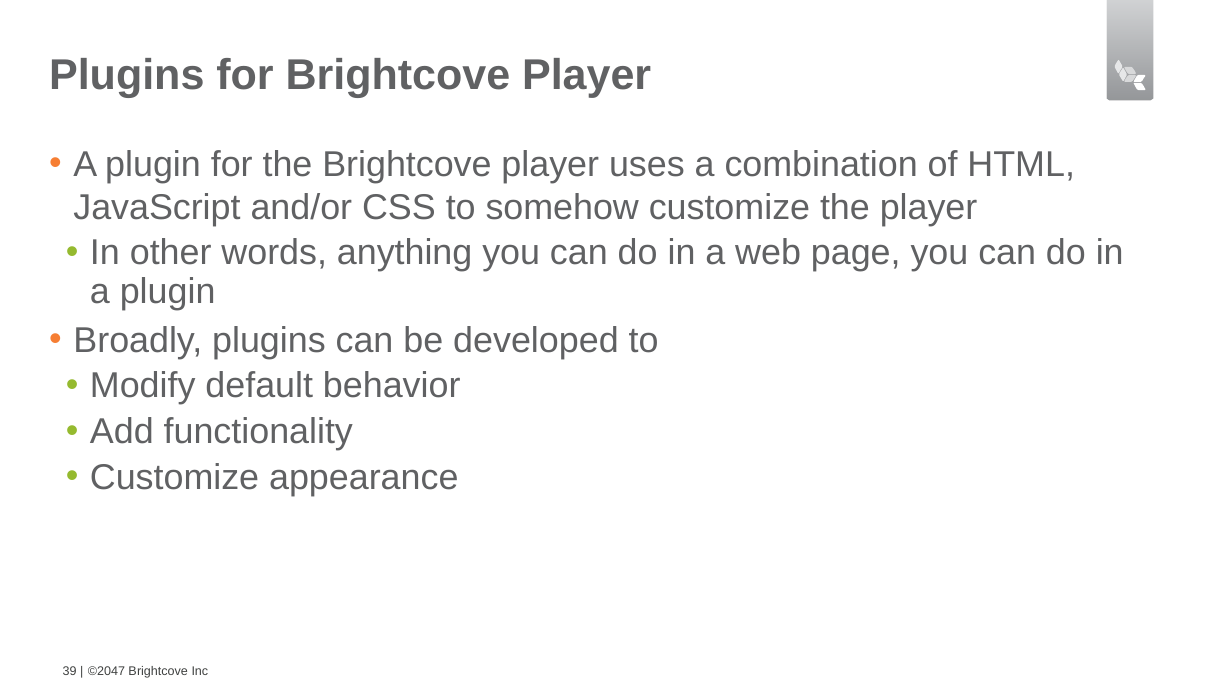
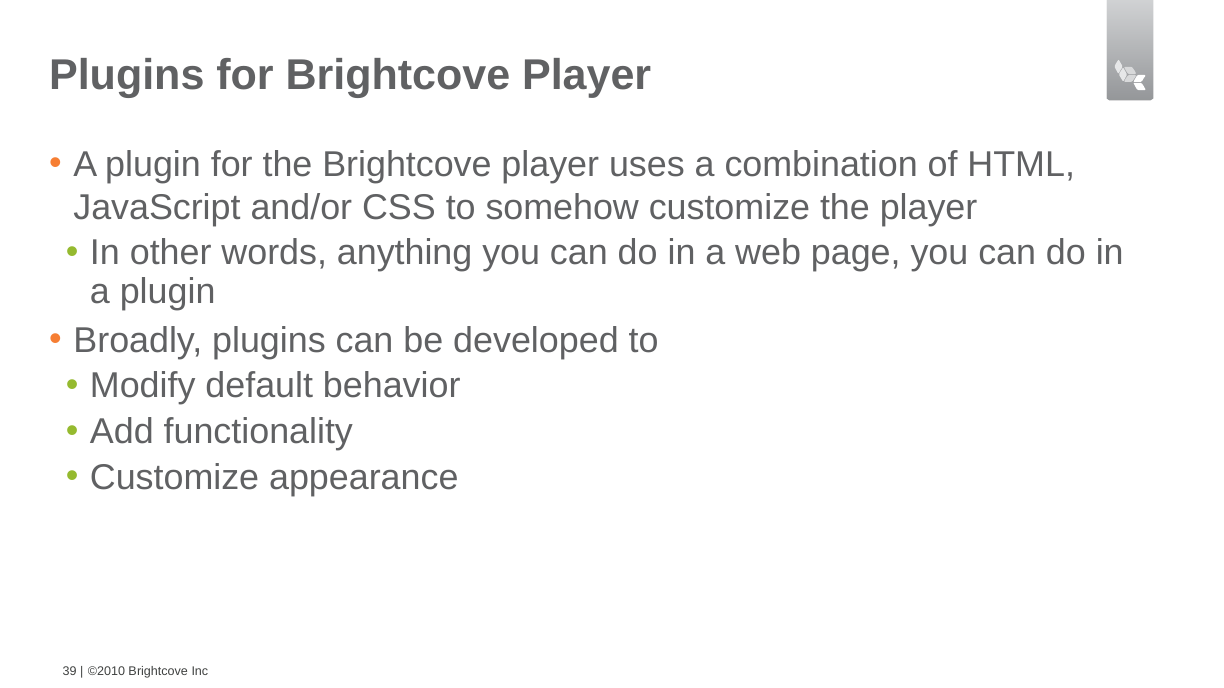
©2047: ©2047 -> ©2010
